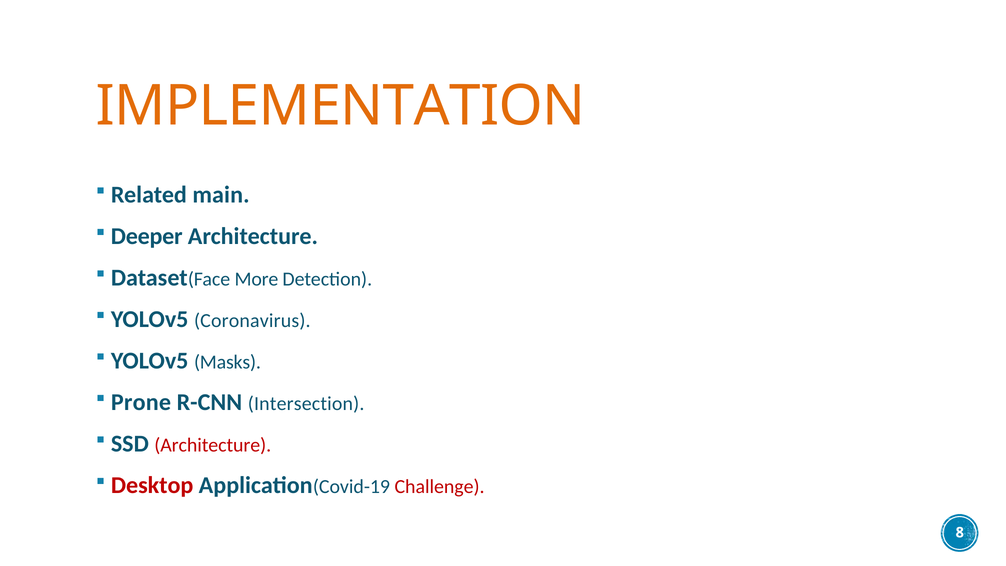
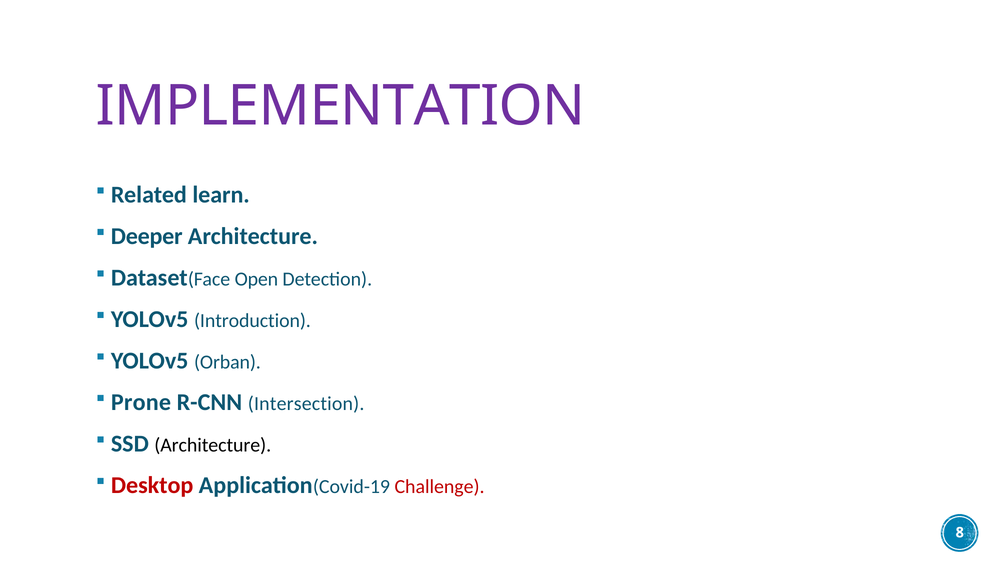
IMPLEMENTATION colour: orange -> purple
main: main -> learn
More: More -> Open
Coronavirus: Coronavirus -> Introduction
Masks: Masks -> Orban
Architecture at (213, 445) colour: red -> black
